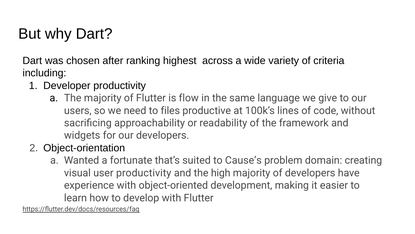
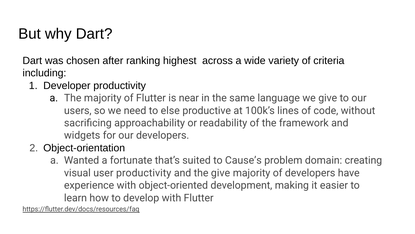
flow: flow -> near
files: files -> else
the high: high -> give
